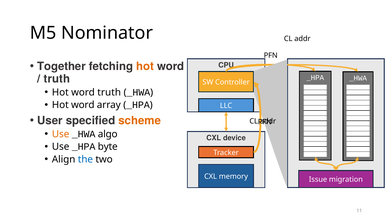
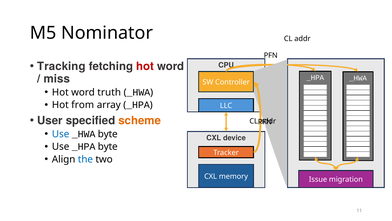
Together: Together -> Tracking
hot at (145, 66) colour: orange -> red
truth at (57, 79): truth -> miss
word at (83, 105): word -> from
Use at (61, 134) colour: orange -> blue
_HWA algo: algo -> byte
